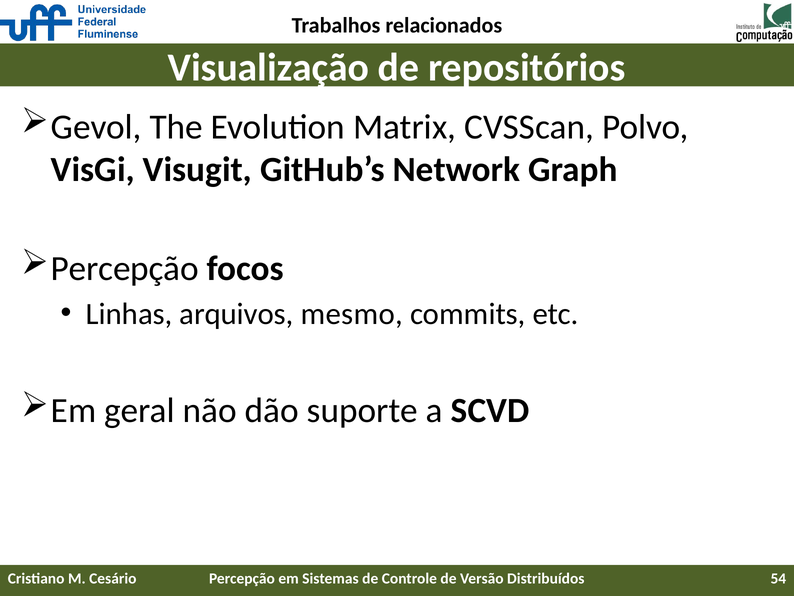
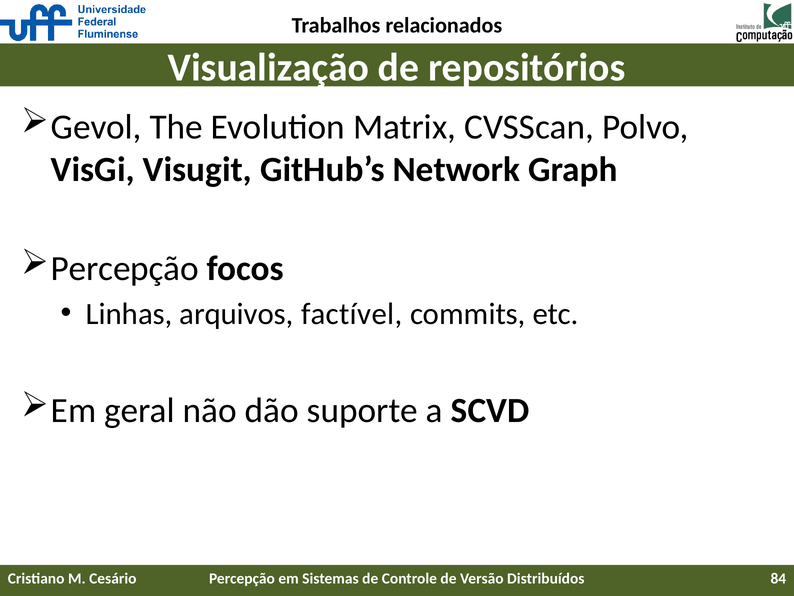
mesmo: mesmo -> factível
54: 54 -> 84
